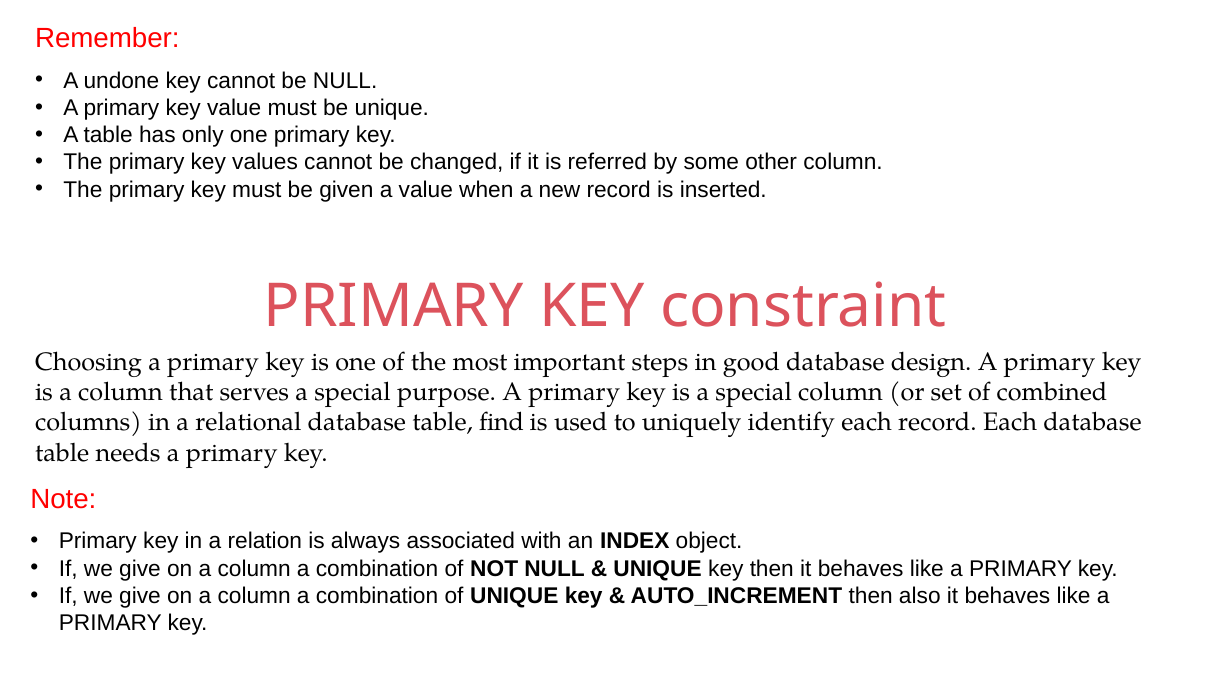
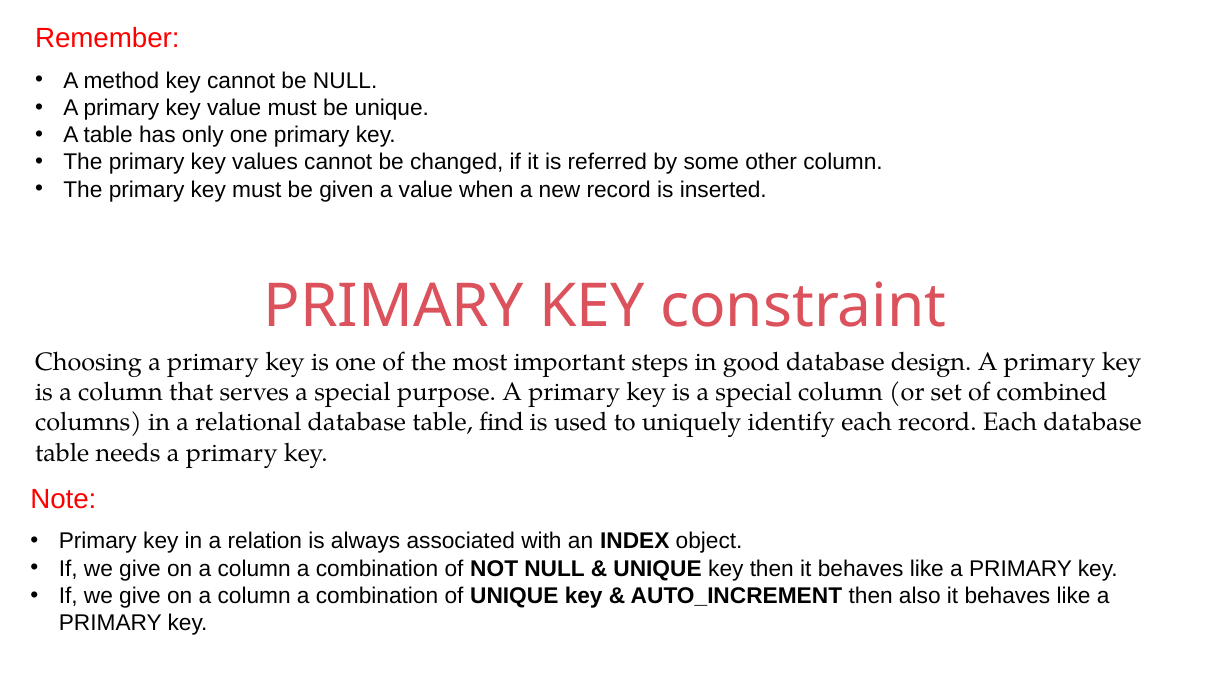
undone: undone -> method
